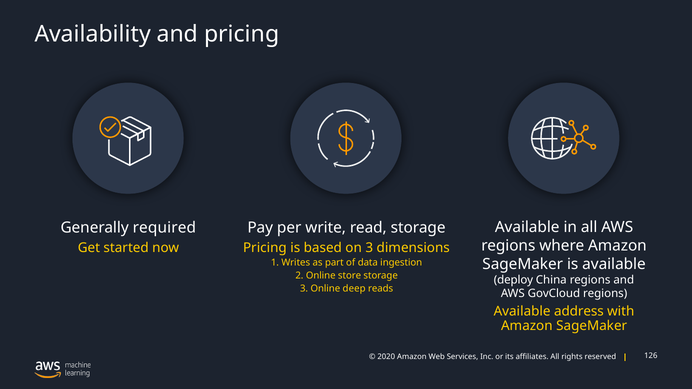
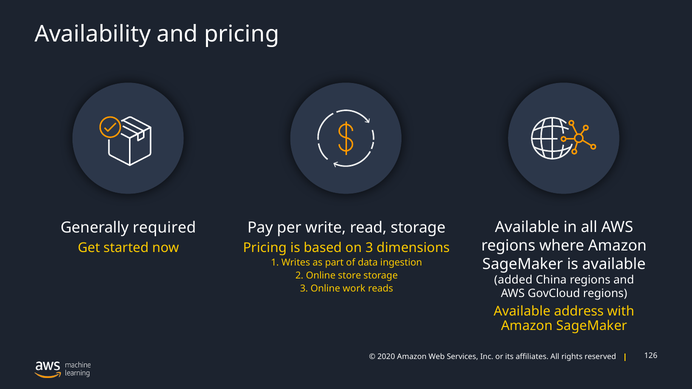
deploy: deploy -> added
deep: deep -> work
